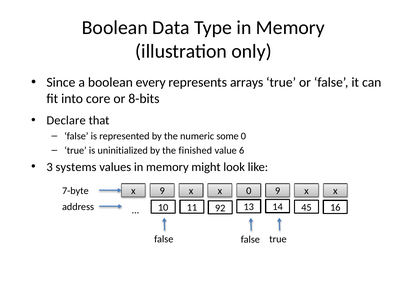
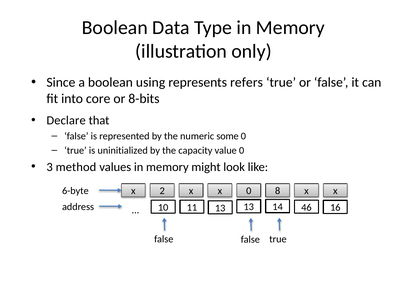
every: every -> using
arrays: arrays -> refers
finished: finished -> capacity
value 6: 6 -> 0
systems: systems -> method
7-byte: 7-byte -> 6-byte
x 9: 9 -> 2
0 9: 9 -> 8
45: 45 -> 46
11 92: 92 -> 13
